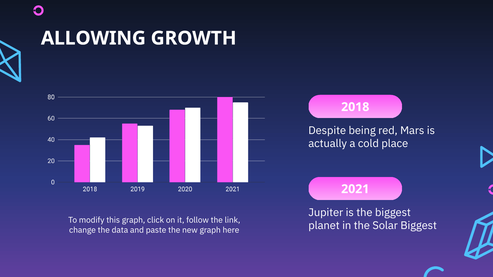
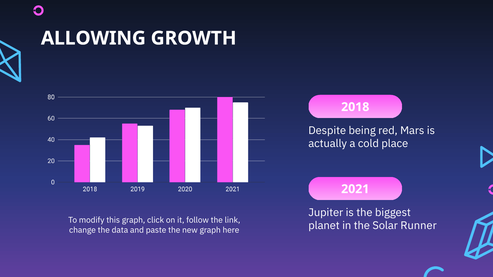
Solar Biggest: Biggest -> Runner
